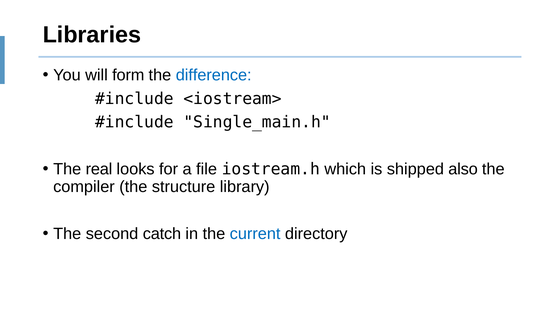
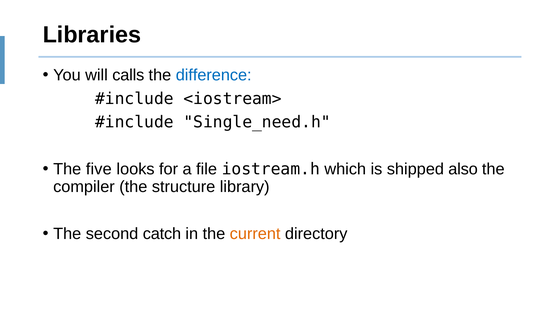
form: form -> calls
Single_main.h: Single_main.h -> Single_need.h
real: real -> five
current colour: blue -> orange
